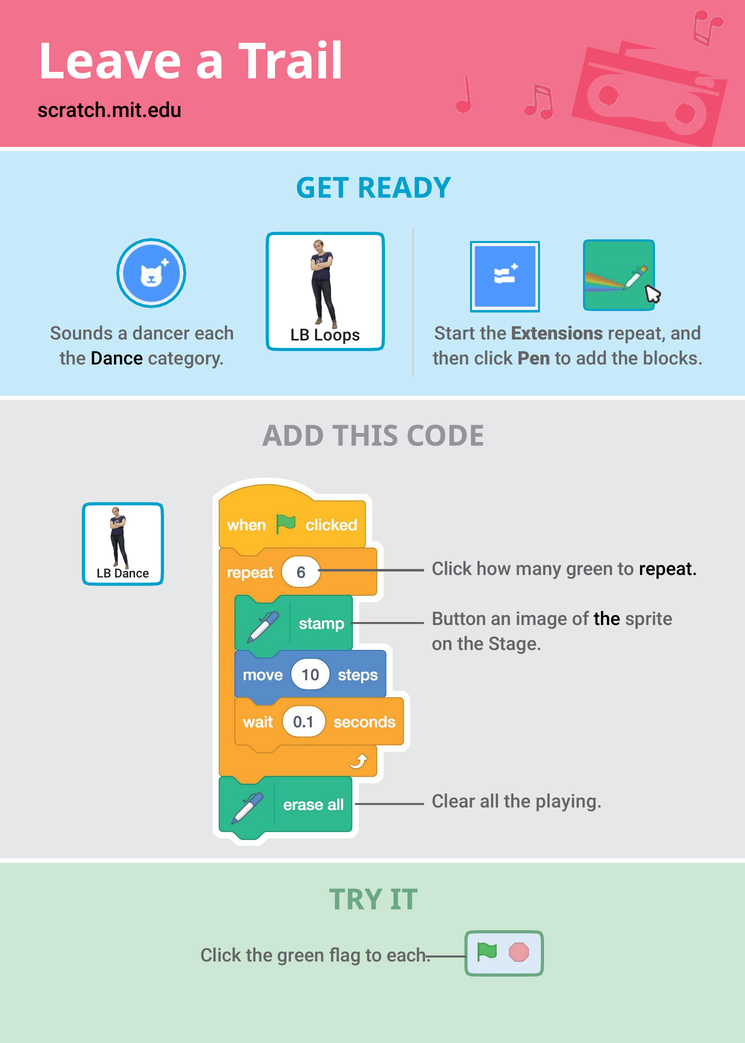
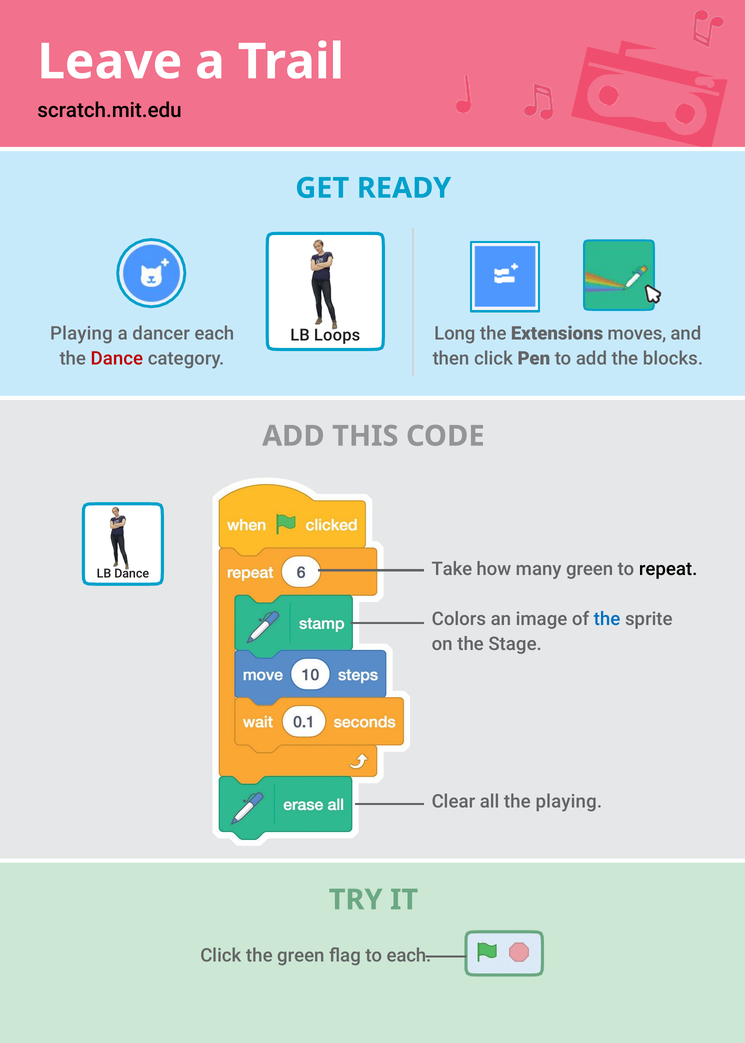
Sounds at (81, 333): Sounds -> Playing
Start: Start -> Long
Extensions repeat: repeat -> moves
Dance at (117, 358) colour: black -> red
Click at (452, 569): Click -> Take
Button: Button -> Colors
the at (607, 619) colour: black -> blue
